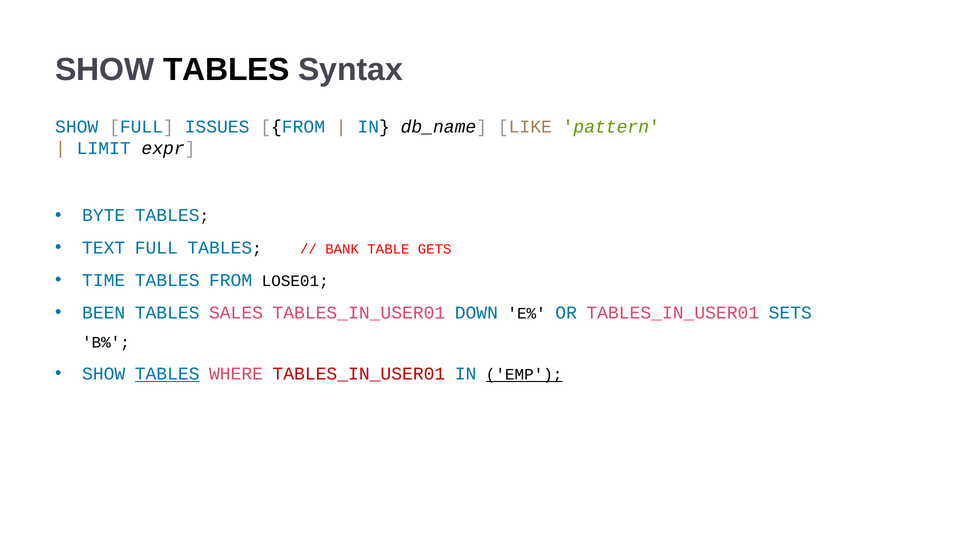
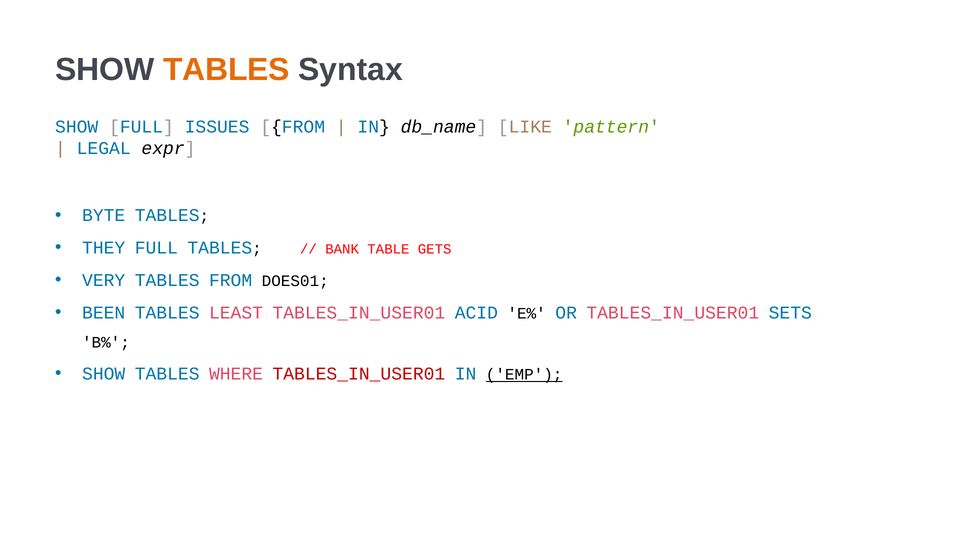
TABLES at (226, 69) colour: black -> orange
LIMIT: LIMIT -> LEGAL
TEXT: TEXT -> THEY
TIME: TIME -> VERY
LOSE01: LOSE01 -> DOES01
SALES: SALES -> LEAST
DOWN: DOWN -> ACID
TABLES at (167, 374) underline: present -> none
